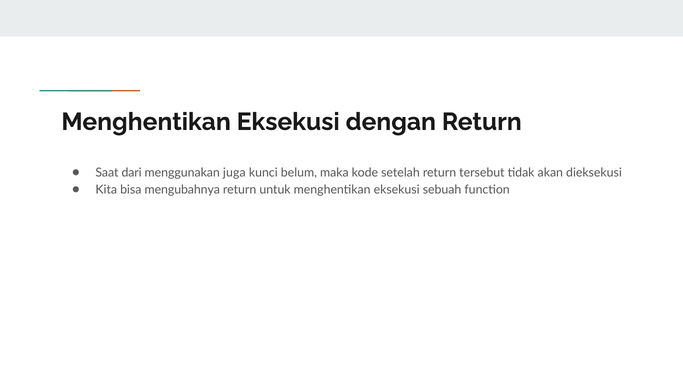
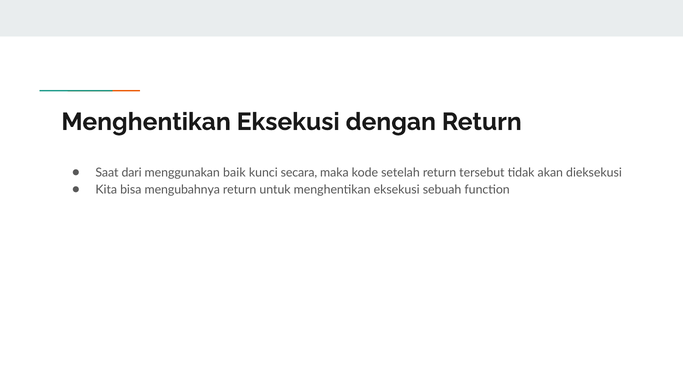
juga: juga -> baik
belum: belum -> secara
